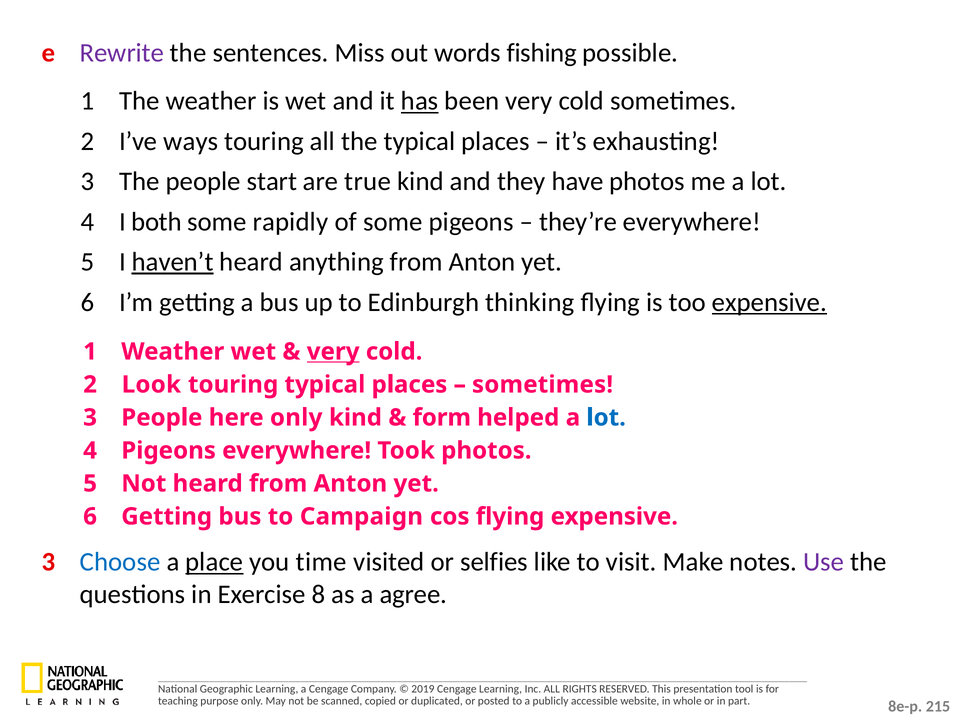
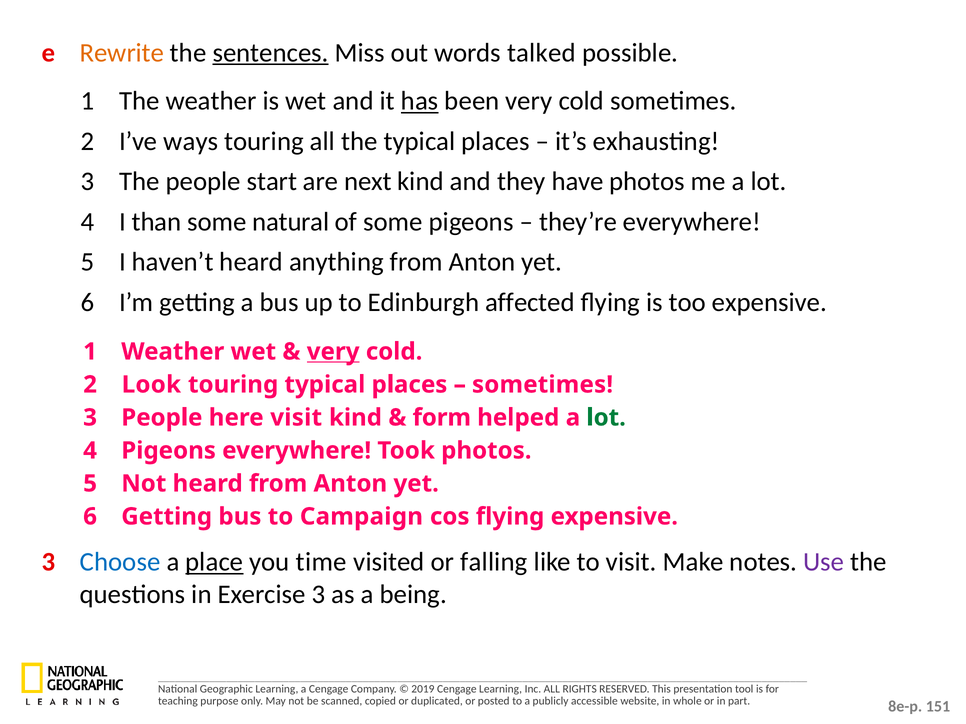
Rewrite colour: purple -> orange
sentences underline: none -> present
fishing: fishing -> talked
true: true -> next
both: both -> than
rapidly: rapidly -> natural
haven’t underline: present -> none
thinking: thinking -> affected
expensive at (769, 302) underline: present -> none
here only: only -> visit
lot at (606, 418) colour: blue -> green
selfies: selfies -> falling
Exercise 8: 8 -> 3
agree: agree -> being
215: 215 -> 151
